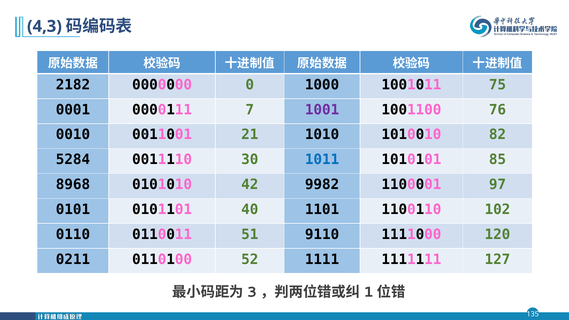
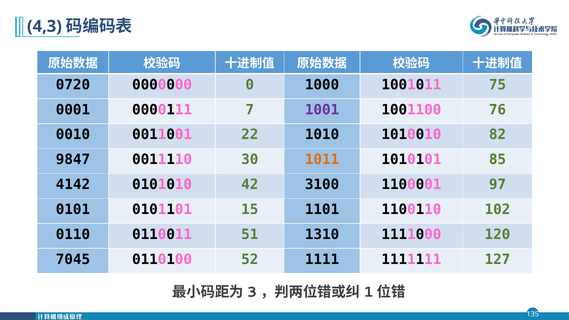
2182: 2182 -> 0720
21: 21 -> 22
5284: 5284 -> 9847
1011 colour: blue -> orange
8968: 8968 -> 4142
9982: 9982 -> 3100
40: 40 -> 15
9110: 9110 -> 1310
0211: 0211 -> 7045
